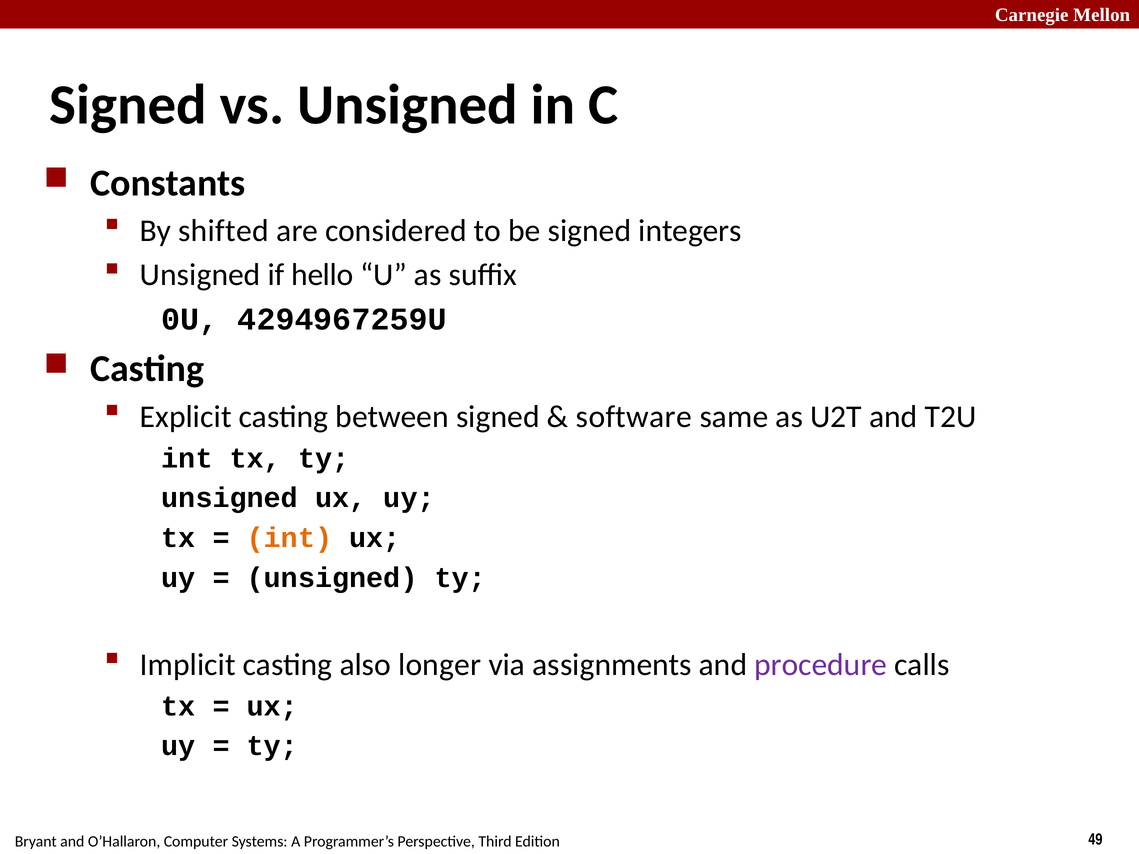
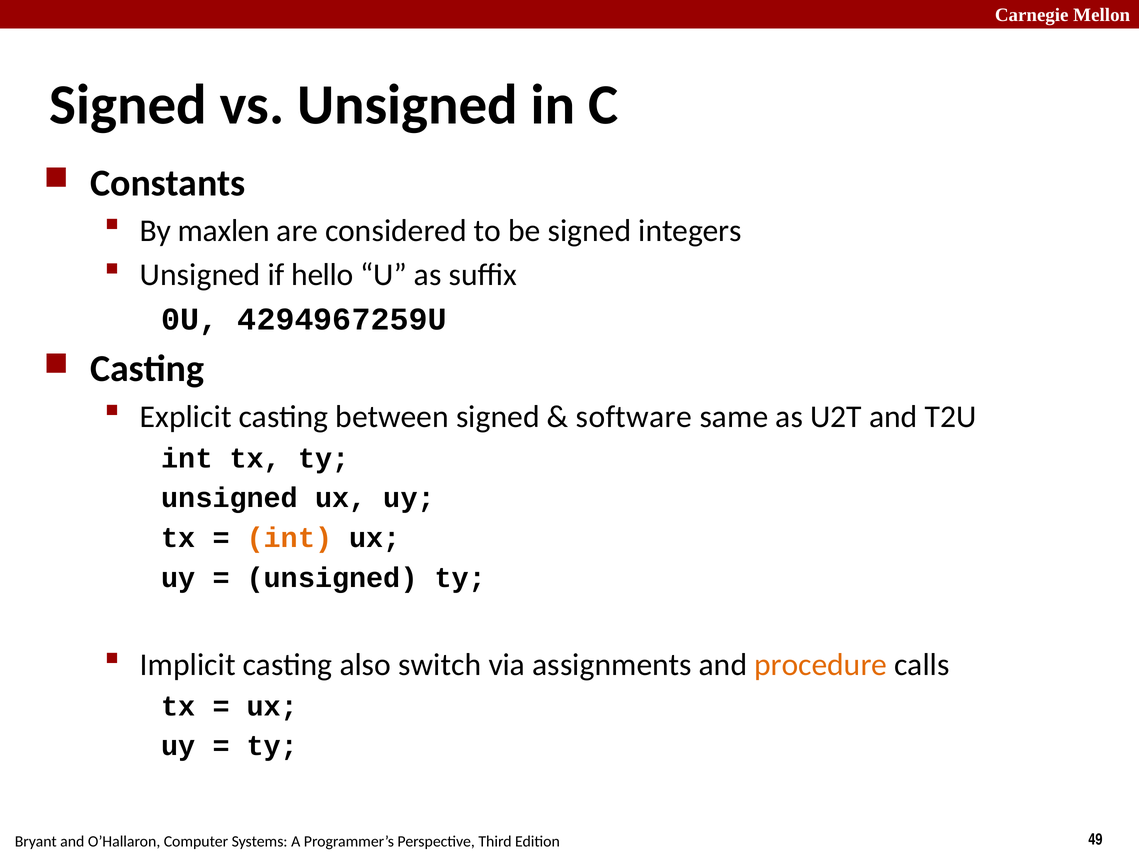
shifted: shifted -> maxlen
longer: longer -> switch
procedure colour: purple -> orange
